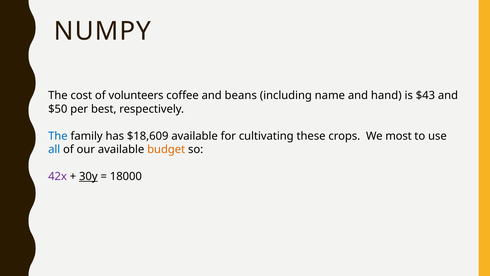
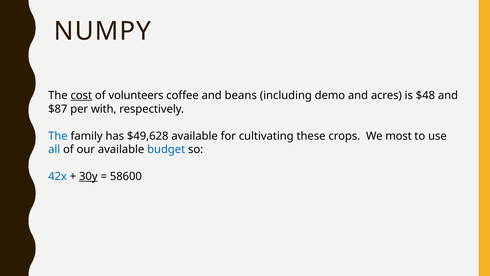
cost underline: none -> present
name: name -> demo
hand: hand -> acres
$43: $43 -> $48
$50: $50 -> $87
best: best -> with
$18,609: $18,609 -> $49,628
budget colour: orange -> blue
42x colour: purple -> blue
18000: 18000 -> 58600
